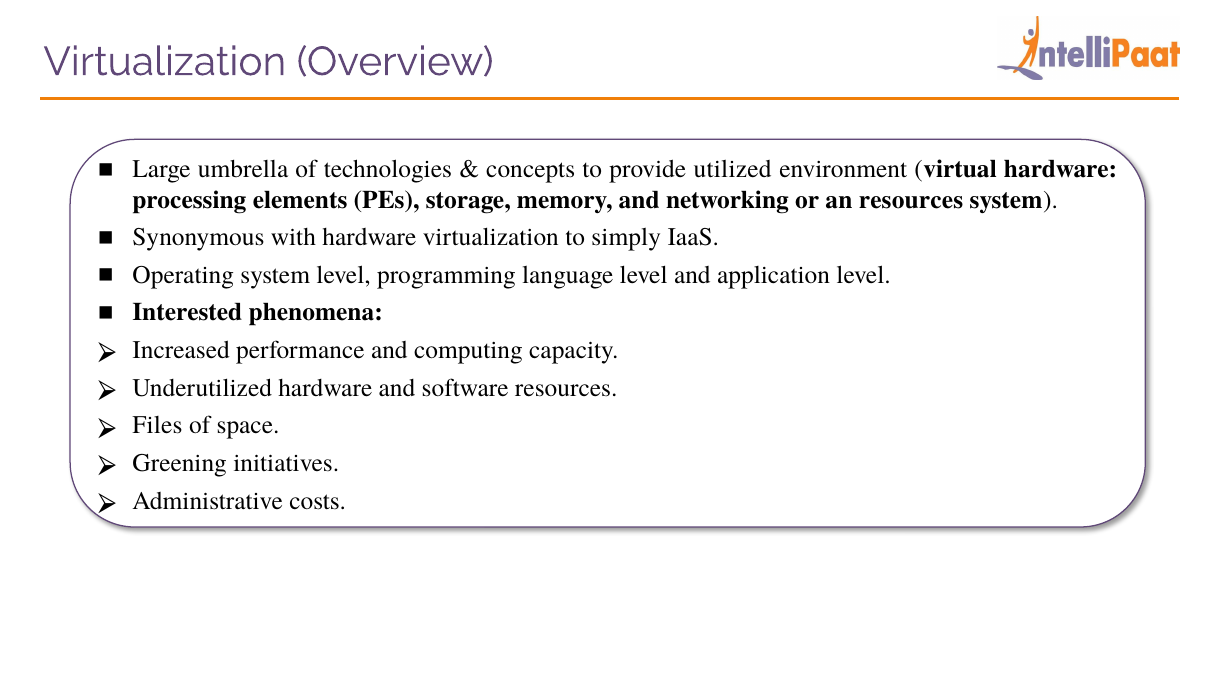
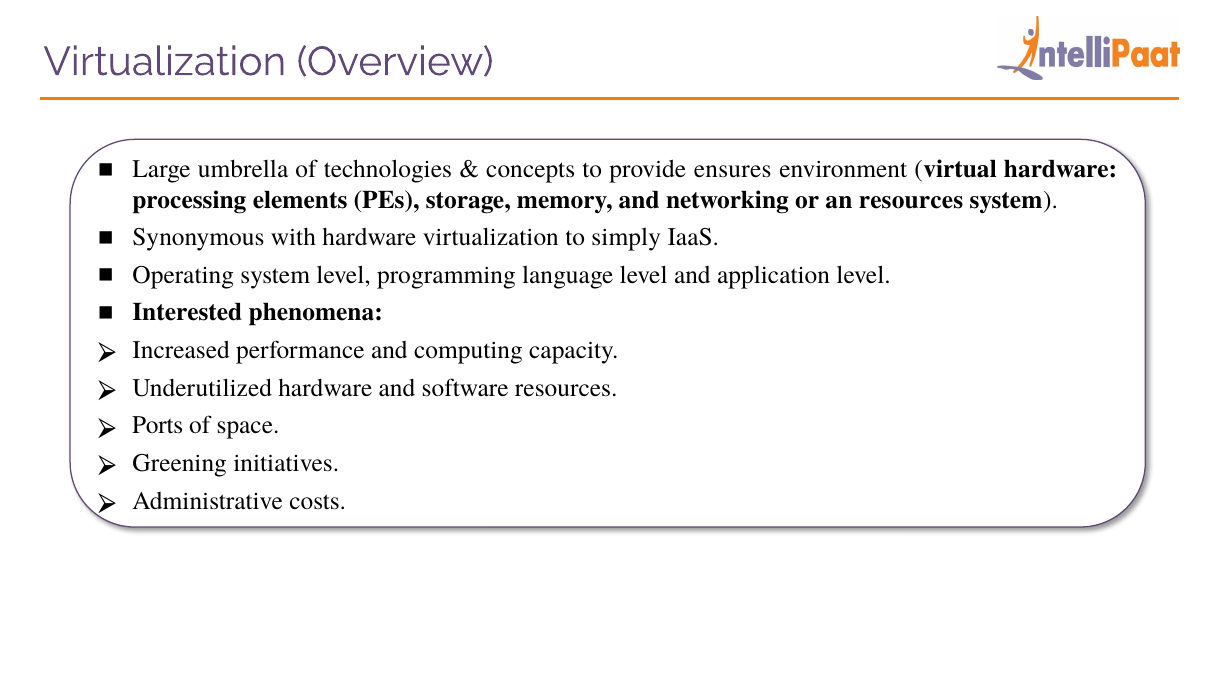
utilized: utilized -> ensures
Files: Files -> Ports
